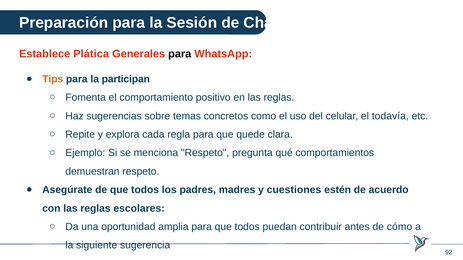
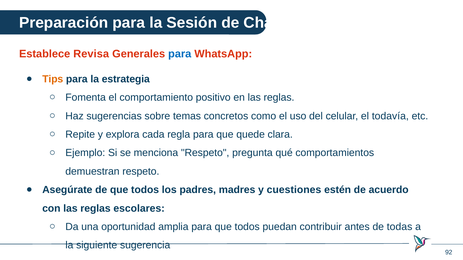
Plática: Plática -> Revisa
para at (180, 54) colour: black -> blue
participan: participan -> estrategia
cómo: cómo -> todas
